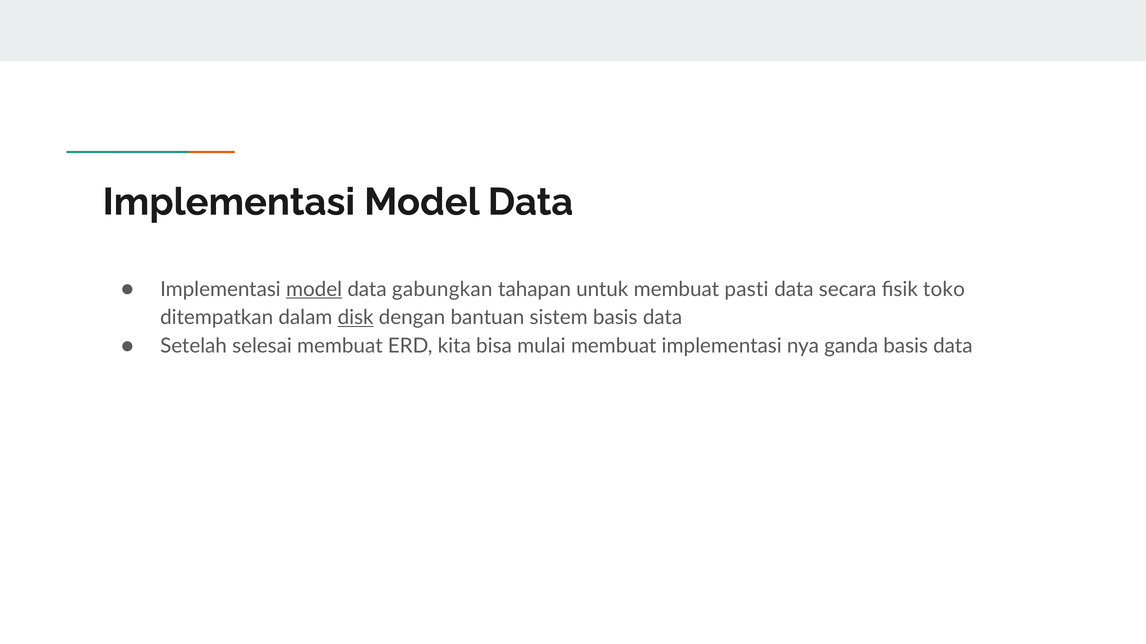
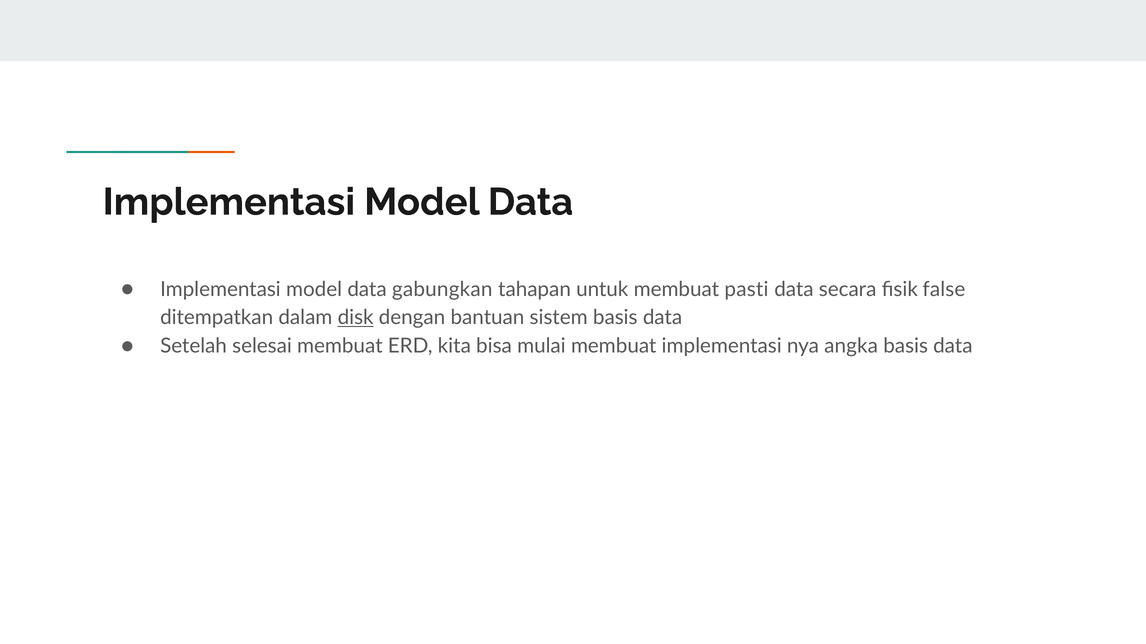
model at (314, 290) underline: present -> none
toko: toko -> false
ganda: ganda -> angka
